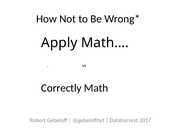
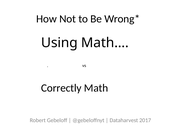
Apply: Apply -> Using
